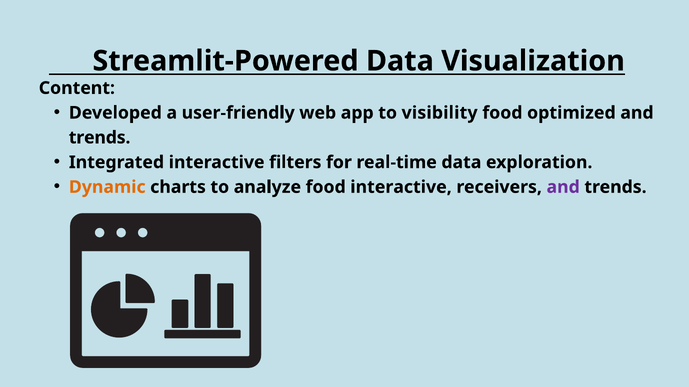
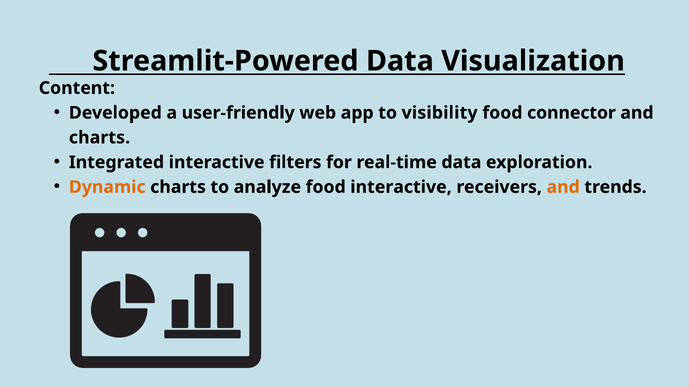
optimized: optimized -> connector
trends at (100, 138): trends -> charts
and at (563, 187) colour: purple -> orange
